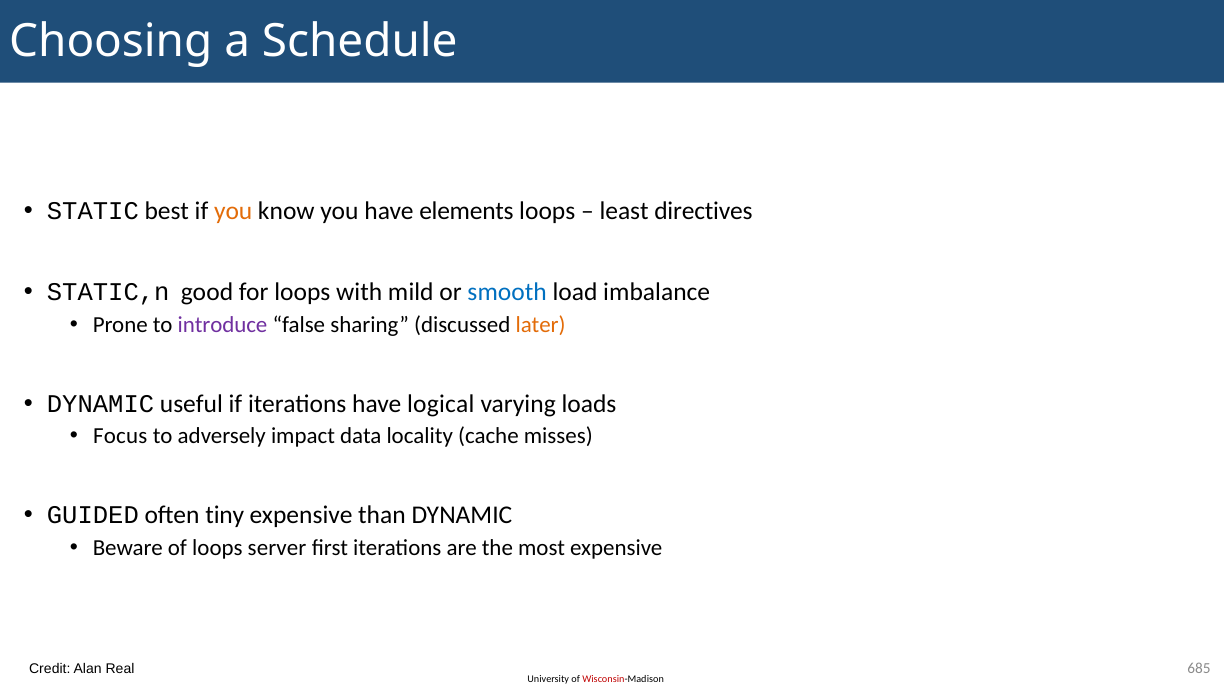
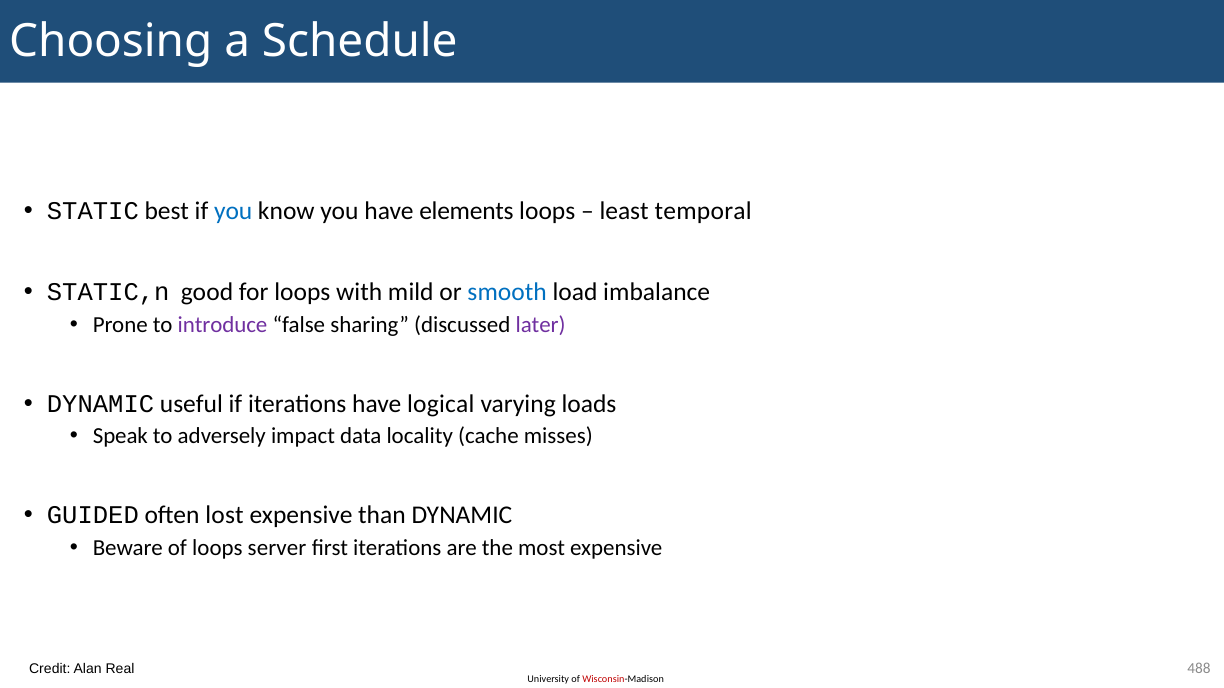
you at (233, 212) colour: orange -> blue
directives: directives -> temporal
later colour: orange -> purple
Focus: Focus -> Speak
tiny: tiny -> lost
685: 685 -> 488
